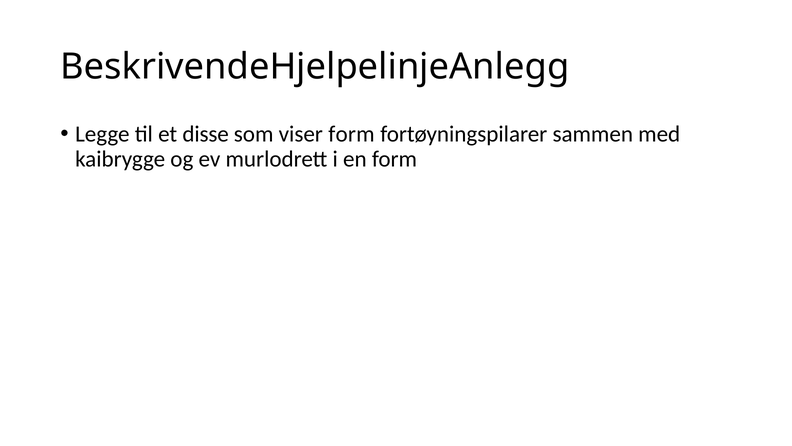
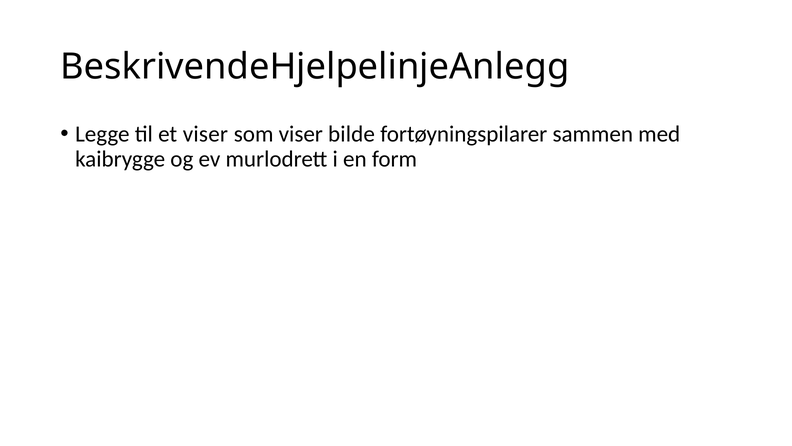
et disse: disse -> viser
viser form: form -> bilde
